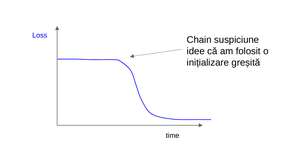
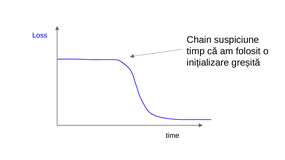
idee: idee -> timp
